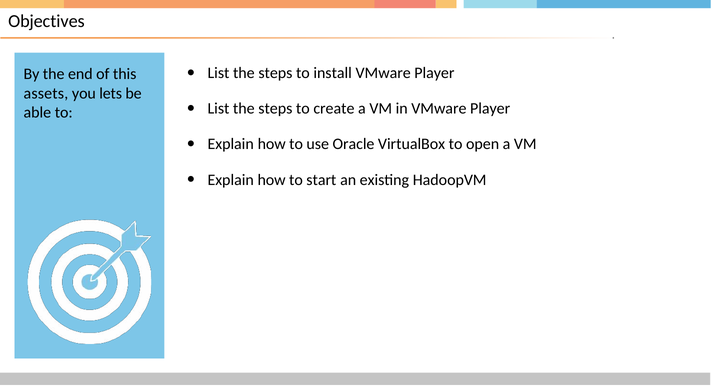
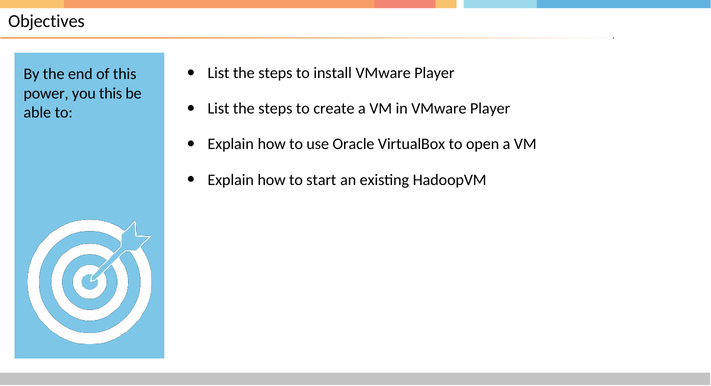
assets: assets -> power
you lets: lets -> this
